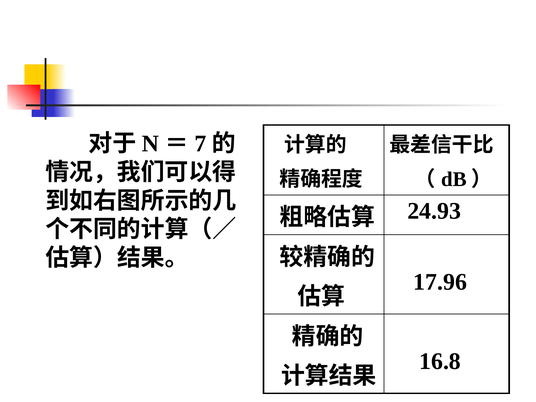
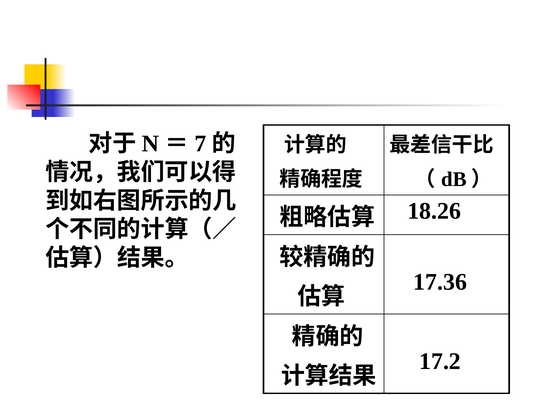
24.93: 24.93 -> 18.26
17.96: 17.96 -> 17.36
16.8: 16.8 -> 17.2
